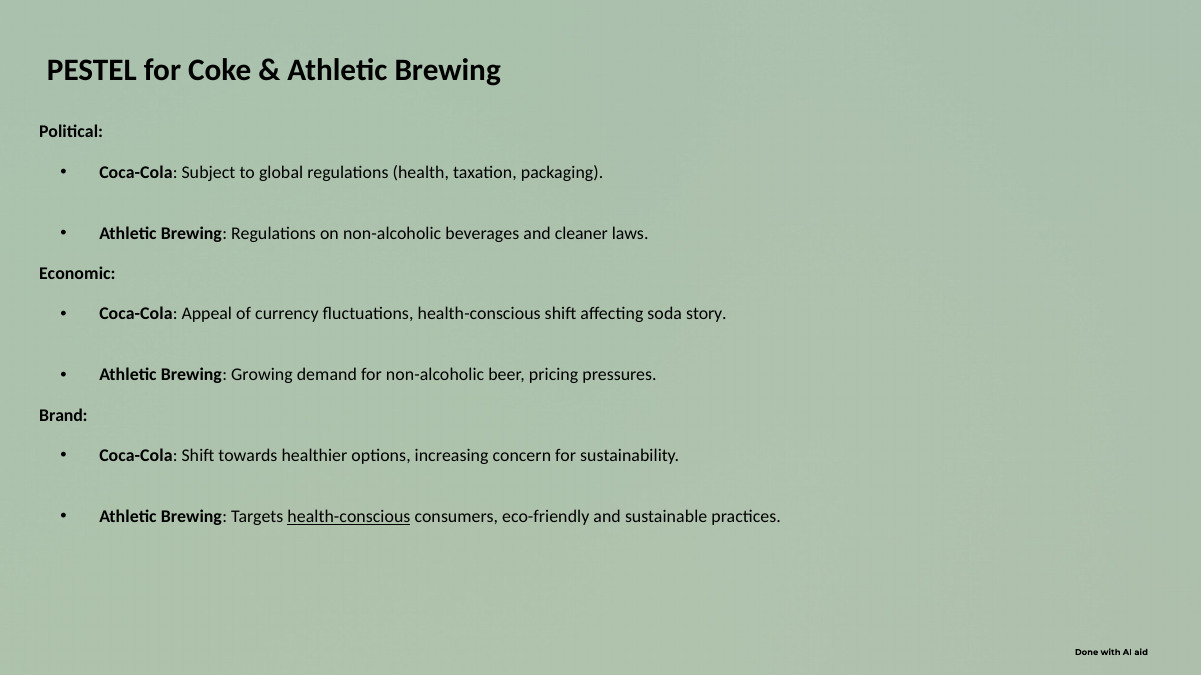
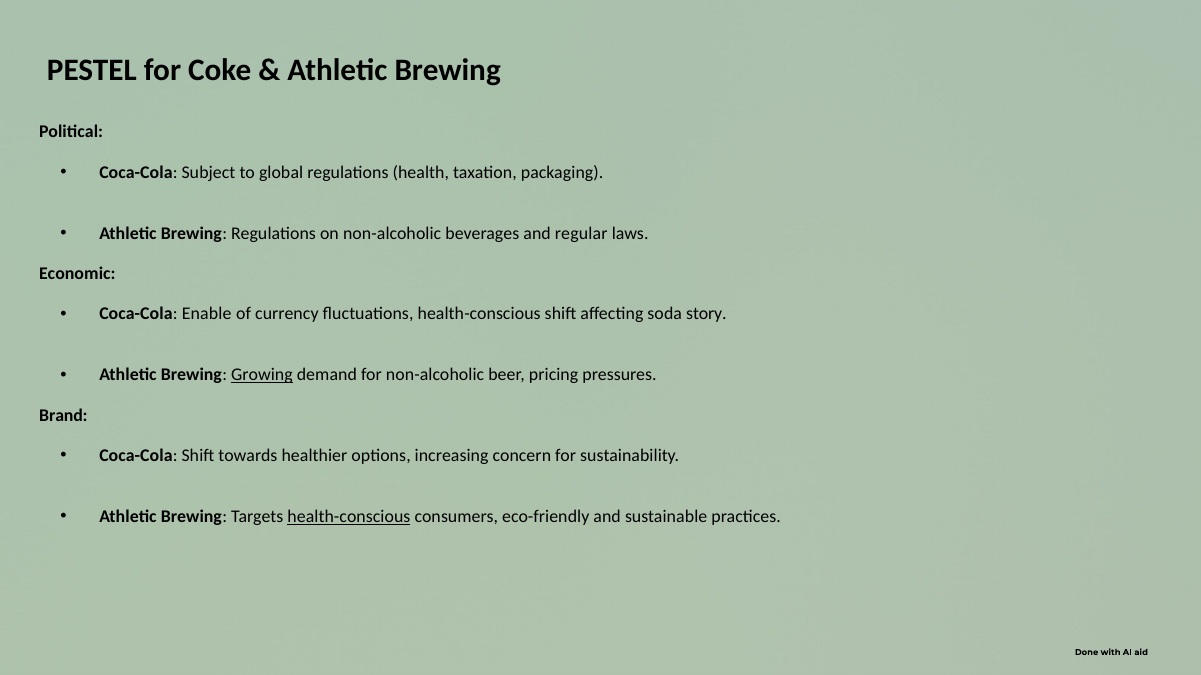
cleaner: cleaner -> regular
Appeal: Appeal -> Enable
Growing underline: none -> present
